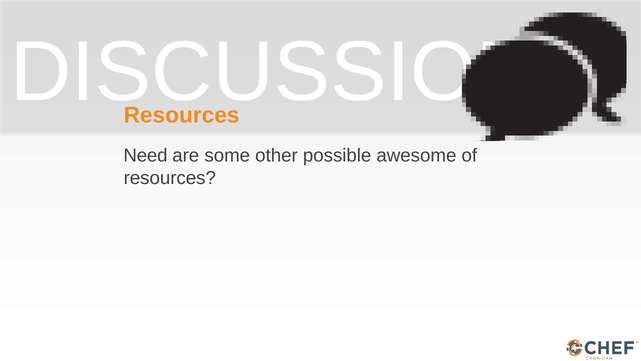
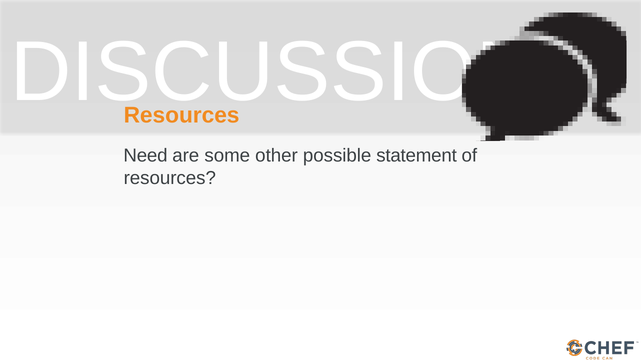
awesome: awesome -> statement
